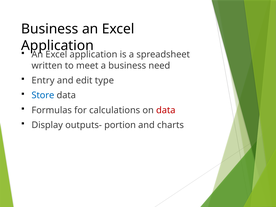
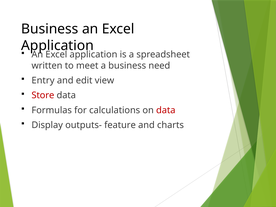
type: type -> view
Store colour: blue -> red
portion: portion -> feature
